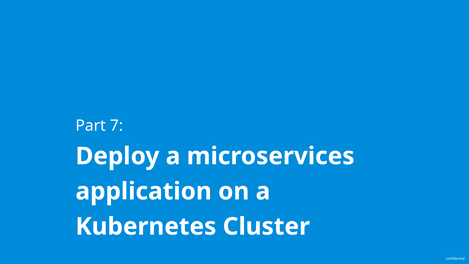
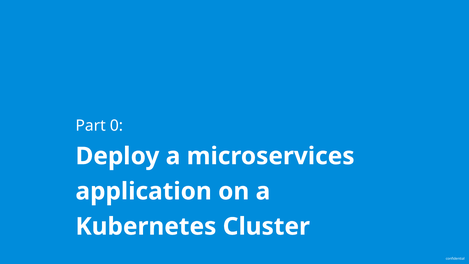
7: 7 -> 0
